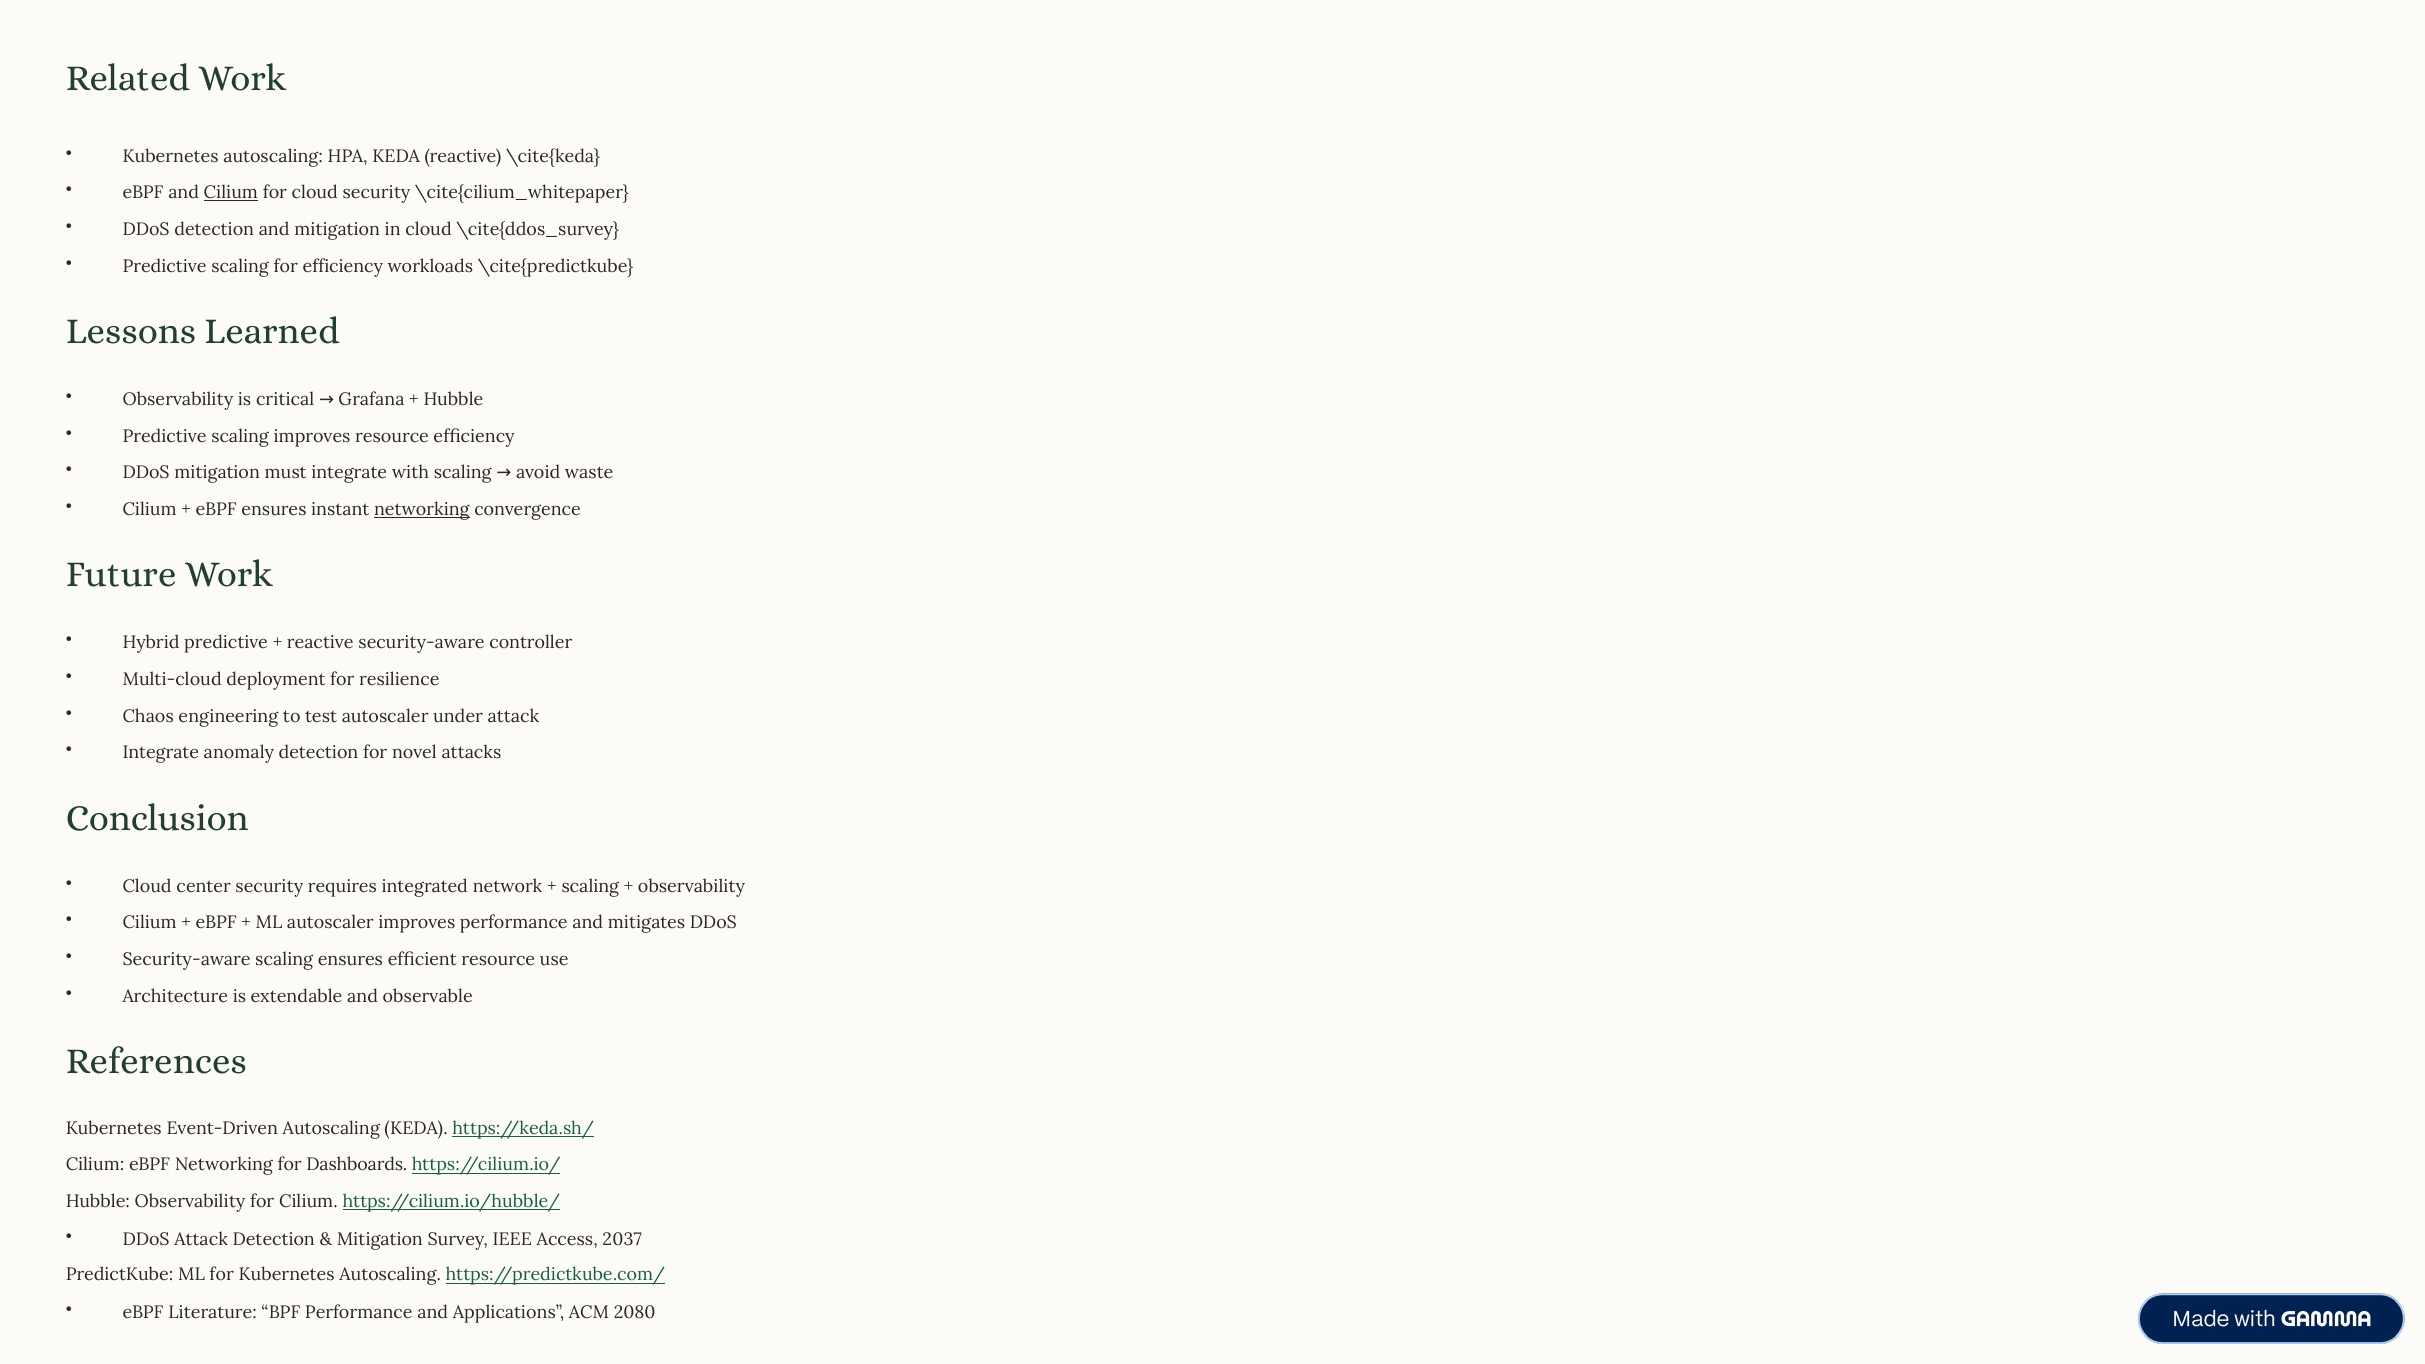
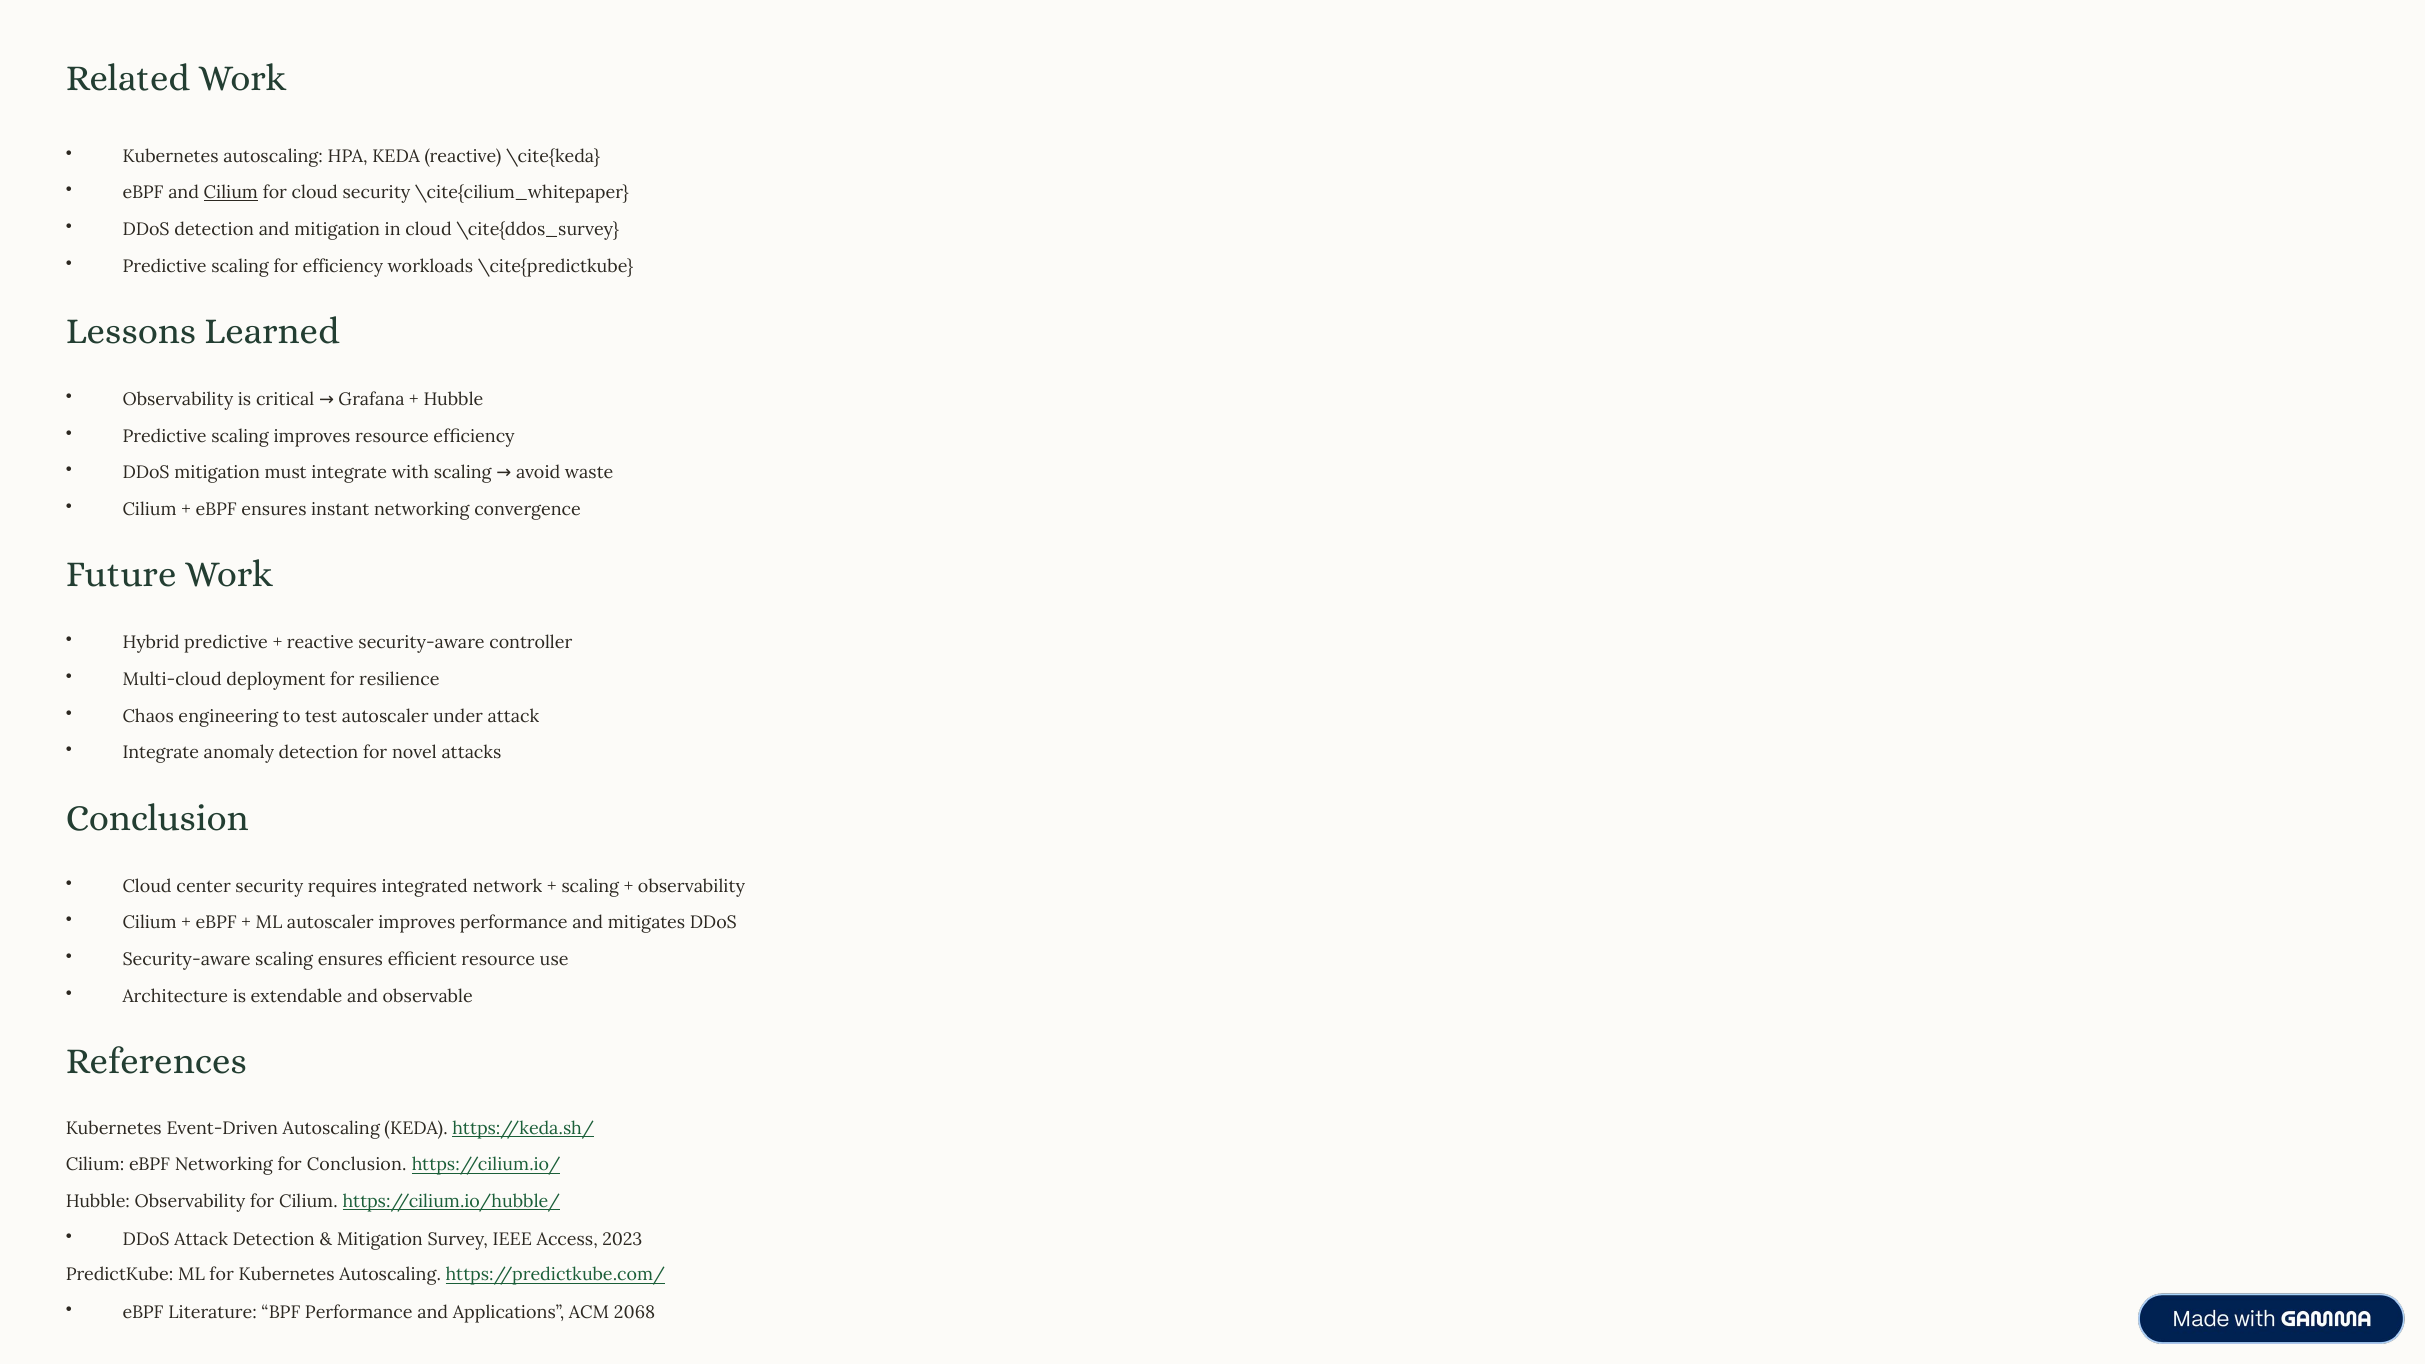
networking at (422, 510) underline: present -> none
for Dashboards: Dashboards -> Conclusion
2037: 2037 -> 2023
2080: 2080 -> 2068
